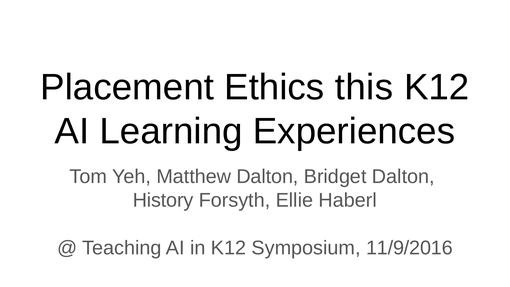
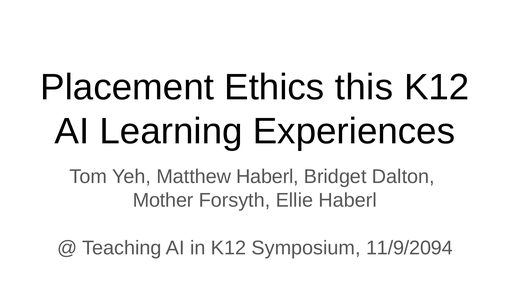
Matthew Dalton: Dalton -> Haberl
History: History -> Mother
11/9/2016: 11/9/2016 -> 11/9/2094
